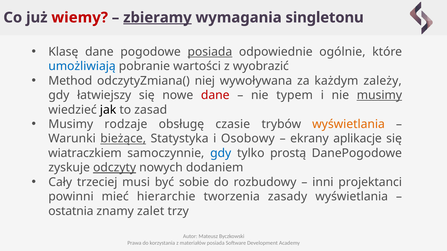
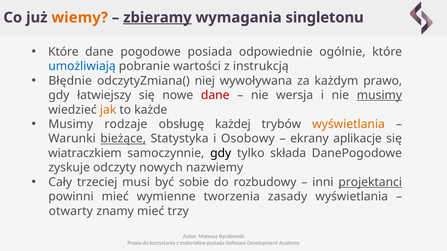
wiemy colour: red -> orange
Klasę at (63, 52): Klasę -> Które
posiada at (210, 52) underline: present -> none
wyobrazić: wyobrazić -> instrukcją
Method: Method -> Błędnie
zależy: zależy -> prawo
typem: typem -> wersja
jak colour: black -> orange
zasad: zasad -> każde
czasie: czasie -> każdej
gdy at (221, 153) colour: blue -> black
prostą: prostą -> składa
odczyty underline: present -> none
dodaniem: dodaniem -> nazwiemy
projektanci underline: none -> present
hierarchie: hierarchie -> wymienne
ostatnia: ostatnia -> otwarty
znamy zalet: zalet -> mieć
